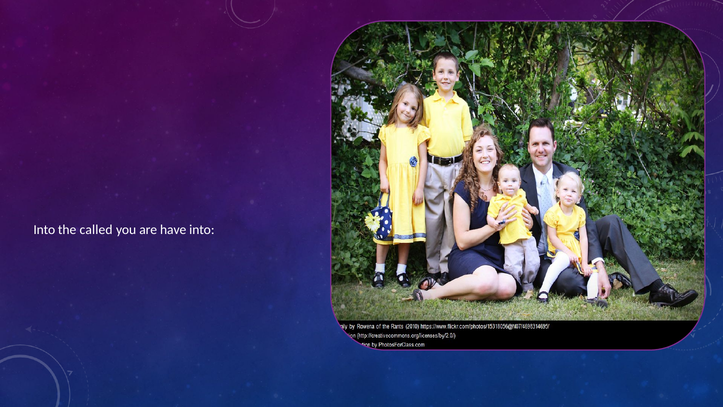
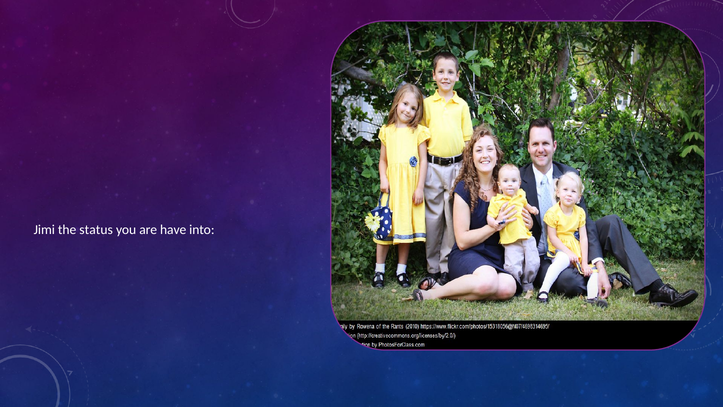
Into at (44, 230): Into -> Jimi
called: called -> status
